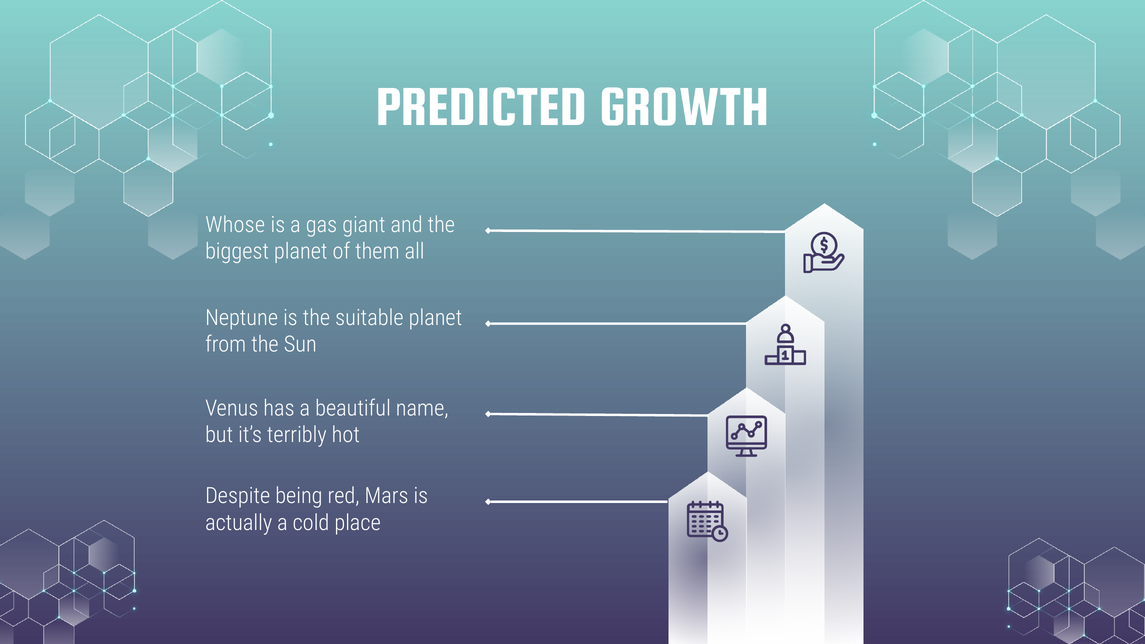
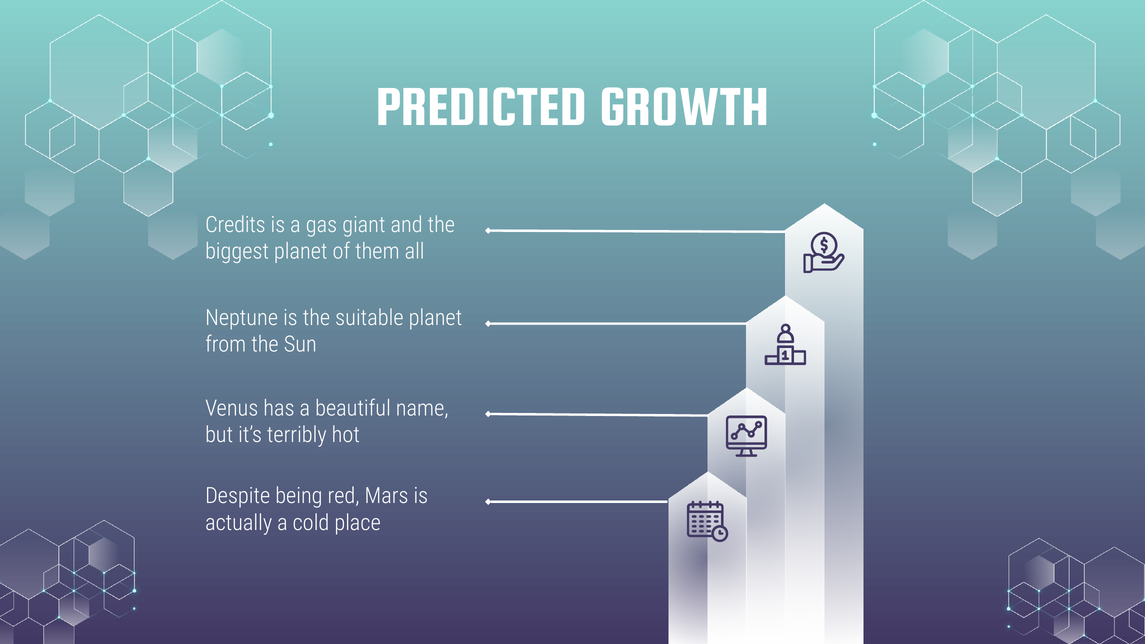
Whose: Whose -> Credits
